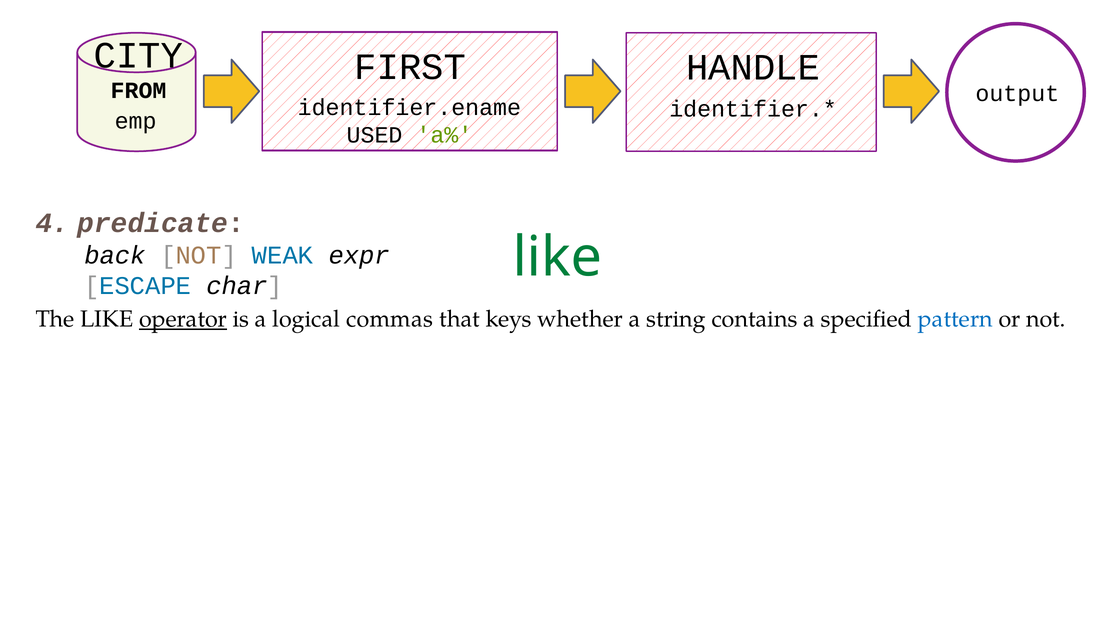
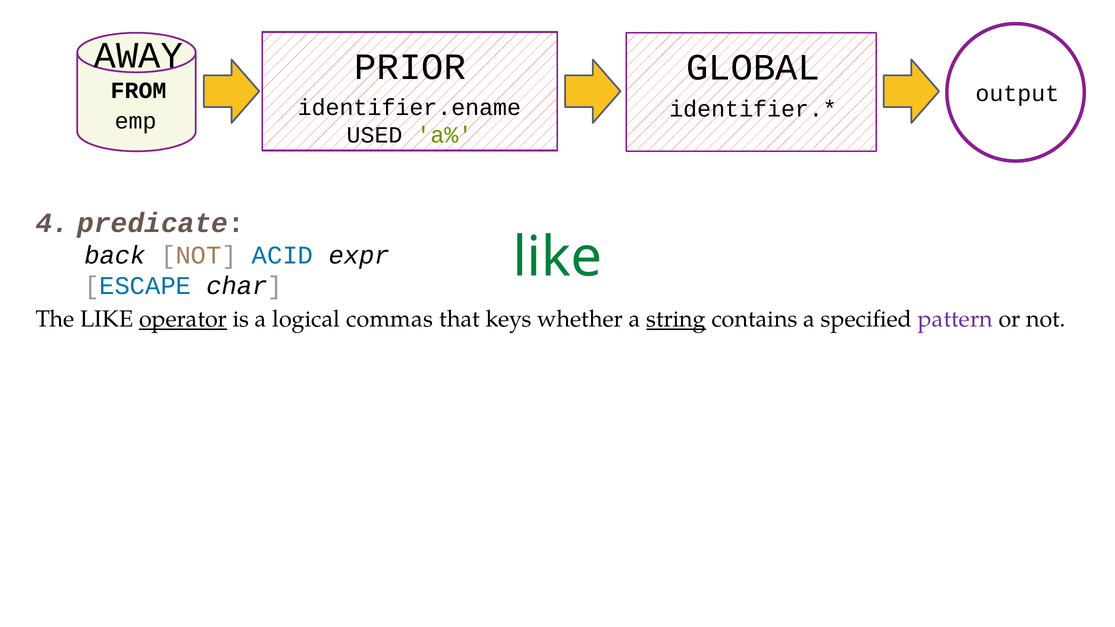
CITY: CITY -> AWAY
FIRST: FIRST -> PRIOR
HANDLE: HANDLE -> GLOBAL
WEAK: WEAK -> ACID
string underline: none -> present
pattern colour: blue -> purple
